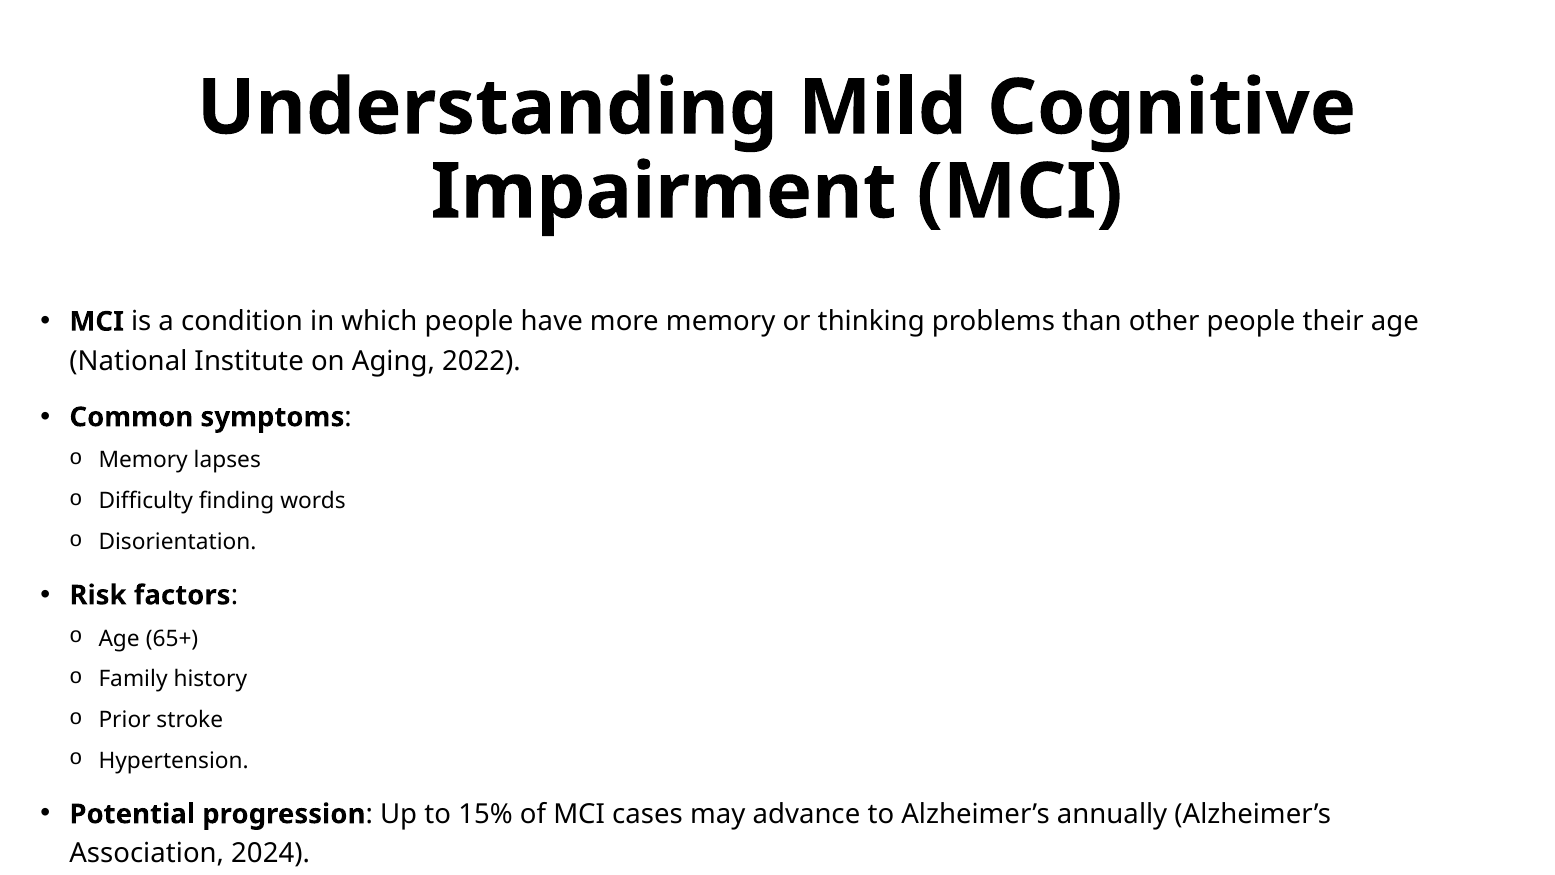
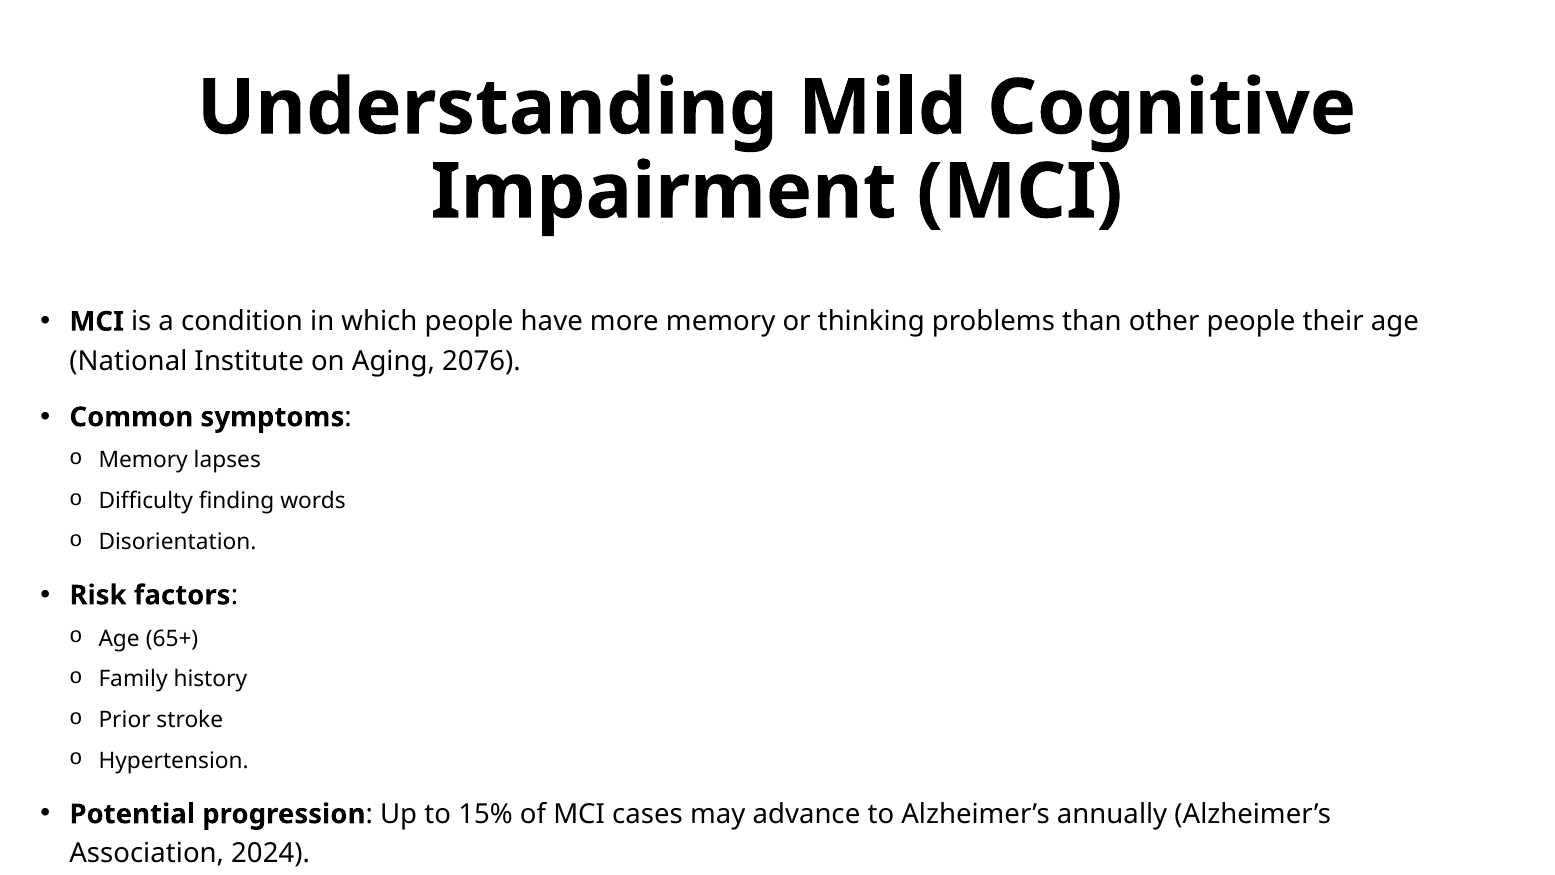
2022: 2022 -> 2076
